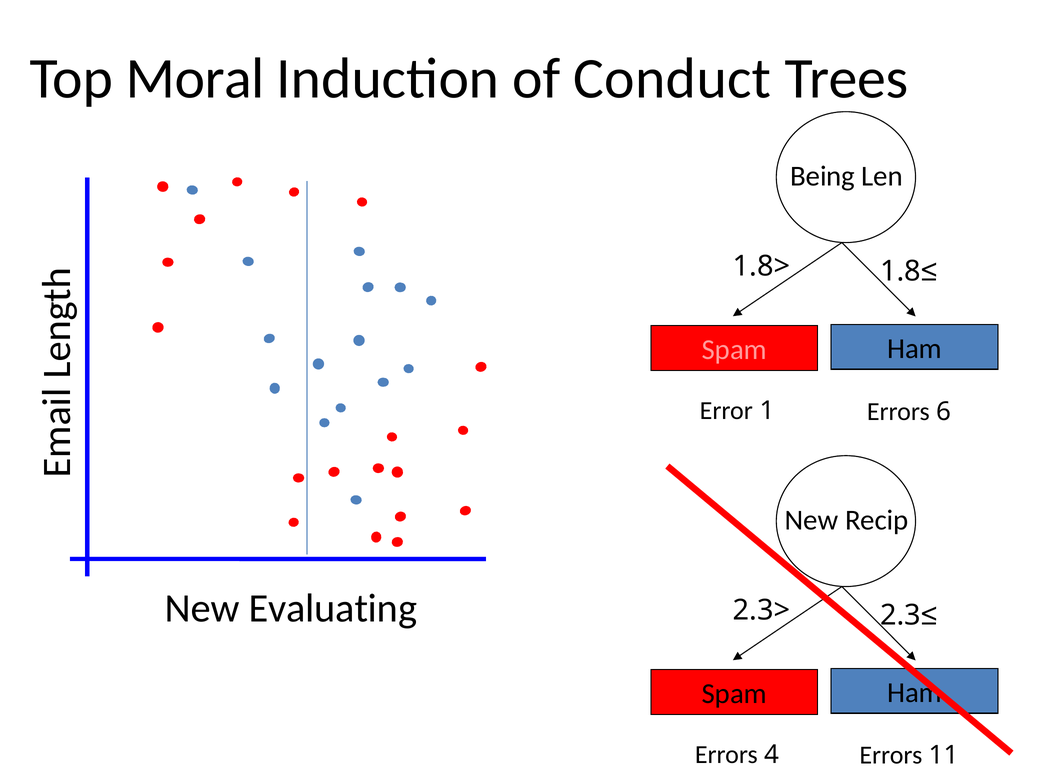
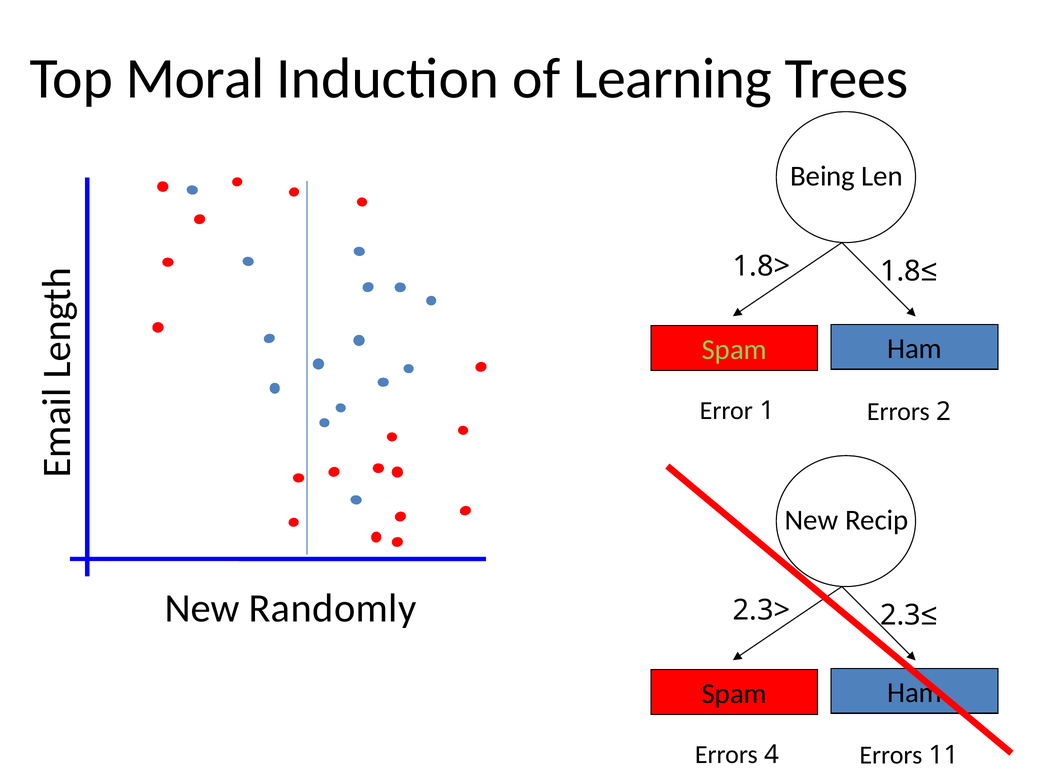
Conduct: Conduct -> Learning
Spam at (734, 350) colour: pink -> light green
6: 6 -> 2
Evaluating: Evaluating -> Randomly
